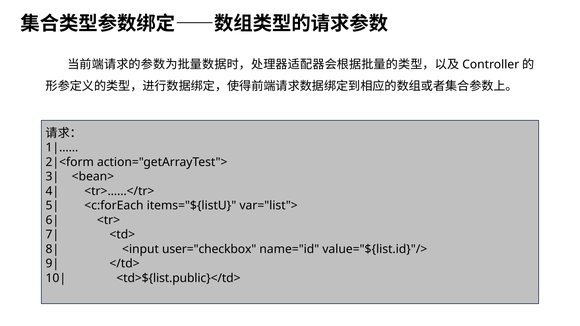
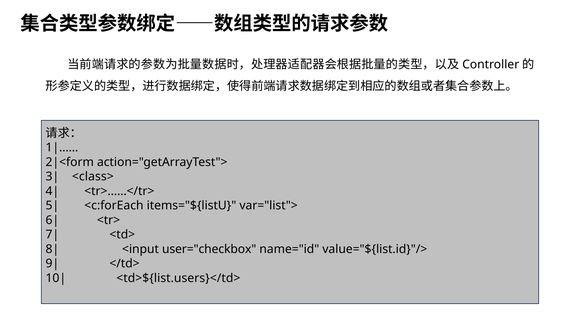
<bean>: <bean> -> <class>
<td>${list.public}</td>: <td>${list.public}</td> -> <td>${list.users}</td>
